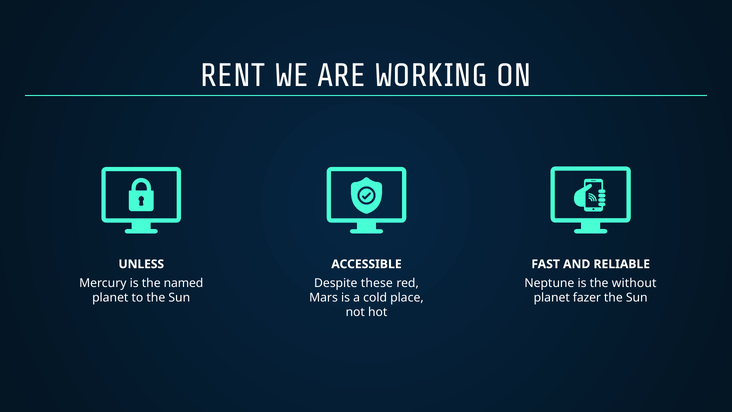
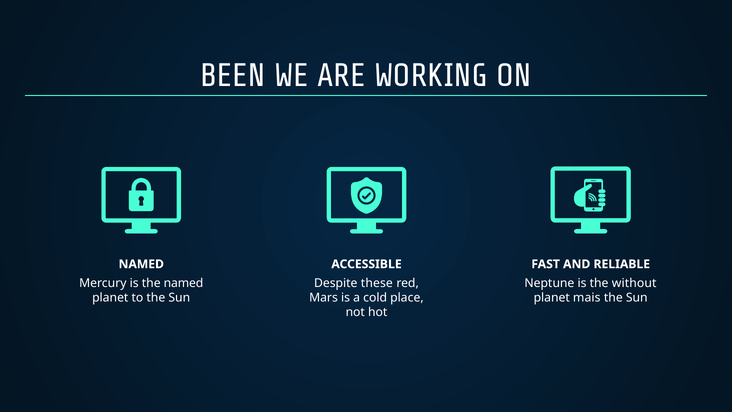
RENT: RENT -> BEEN
UNLESS at (141, 264): UNLESS -> NAMED
fazer: fazer -> mais
